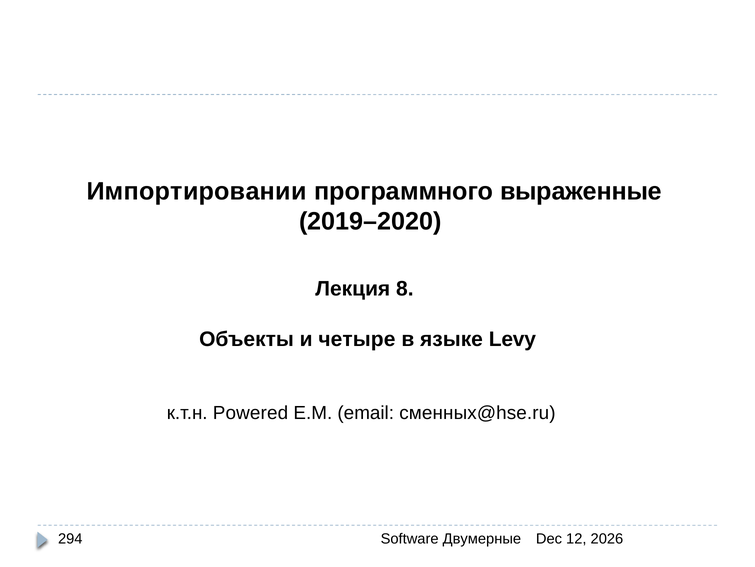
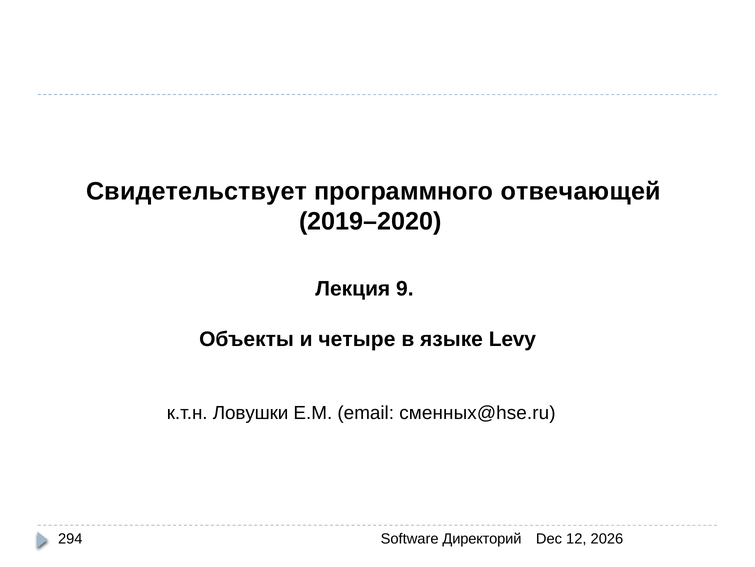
Импортировании: Импортировании -> Свидетельствует
выраженные: выраженные -> отвечающей
8: 8 -> 9
Powered: Powered -> Ловушки
Двумерные: Двумерные -> Директорий
